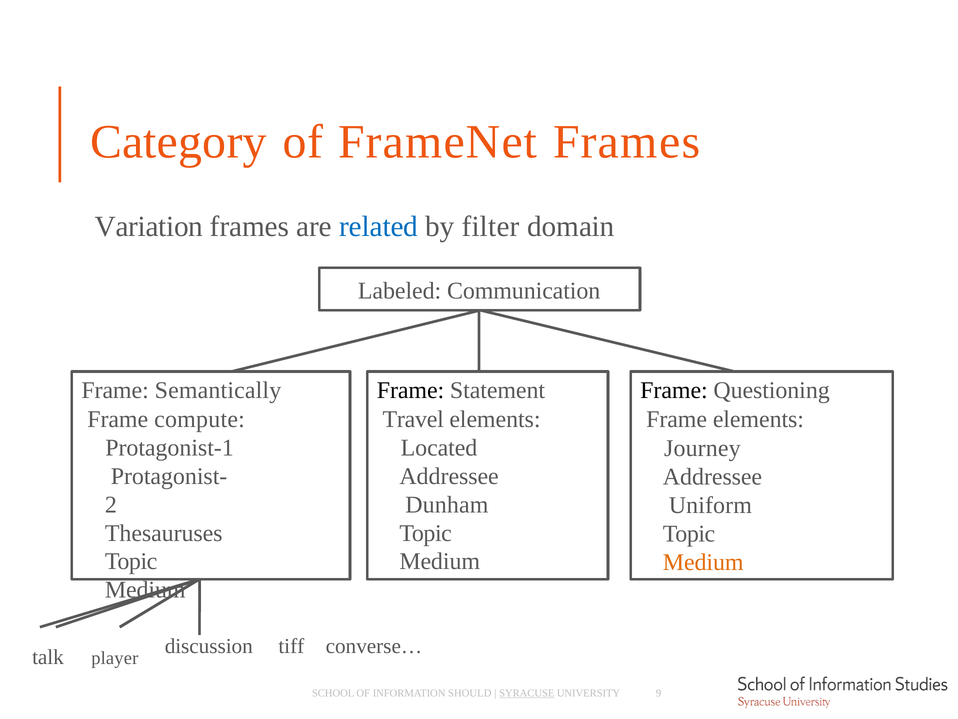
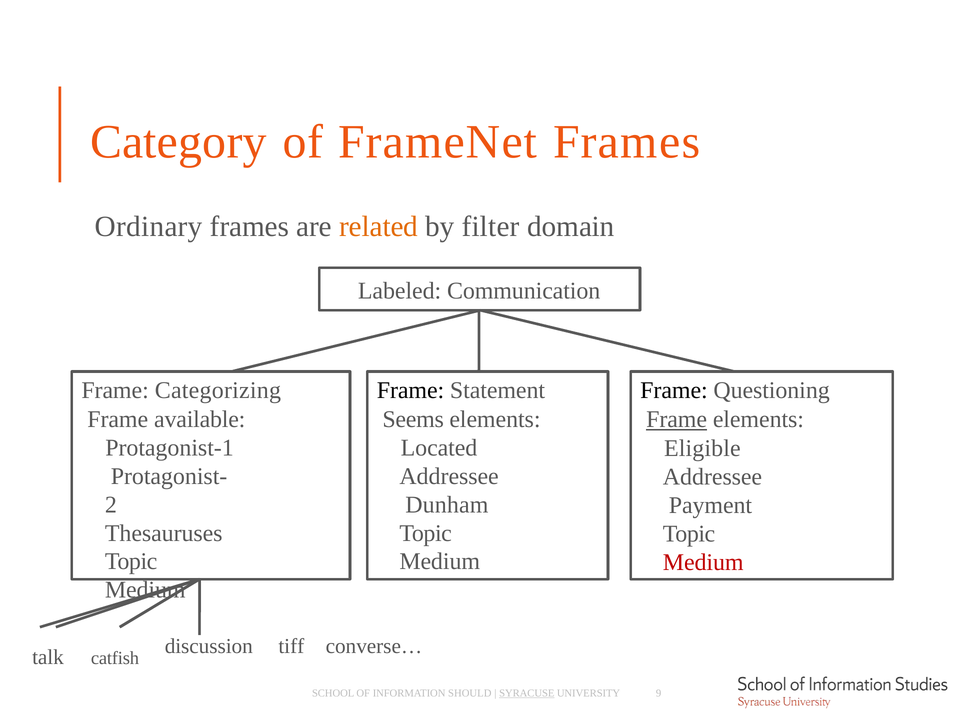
Variation: Variation -> Ordinary
related colour: blue -> orange
Semantically: Semantically -> Categorizing
compute: compute -> available
Travel: Travel -> Seems
Frame at (677, 419) underline: none -> present
Journey: Journey -> Eligible
Uniform: Uniform -> Payment
Medium at (703, 562) colour: orange -> red
player: player -> catfish
